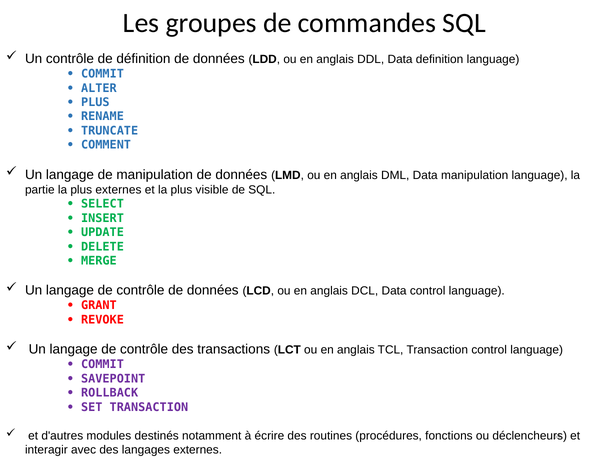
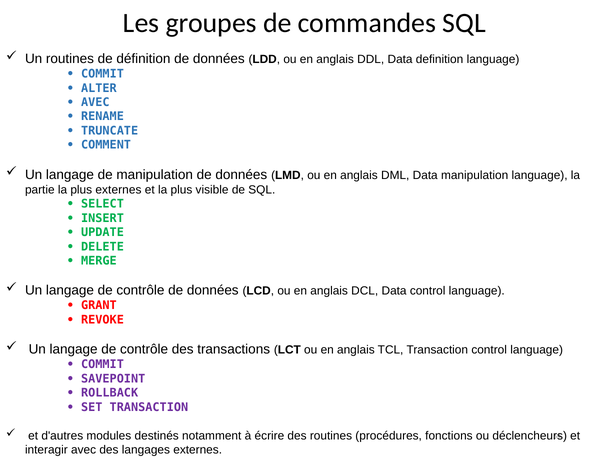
Un contrôle: contrôle -> routines
PLUS at (95, 102): PLUS -> AVEC
